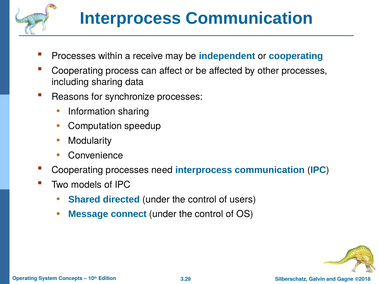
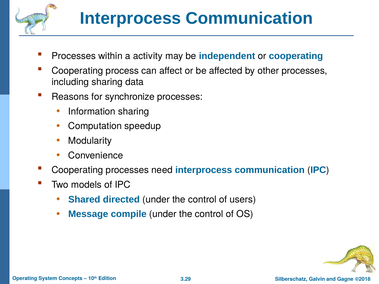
receive: receive -> activity
connect: connect -> compile
